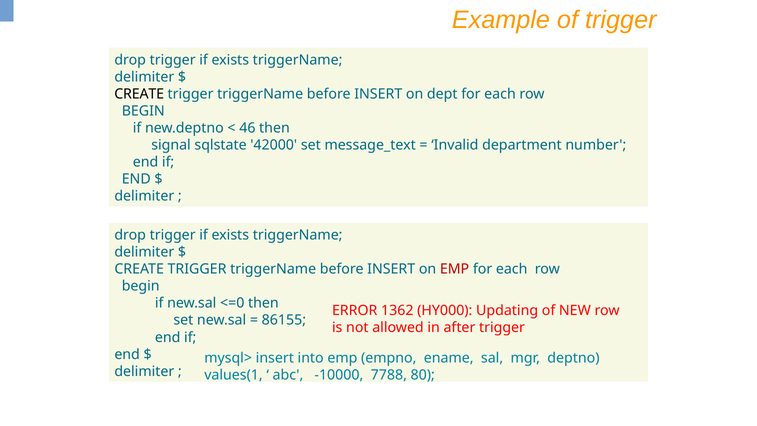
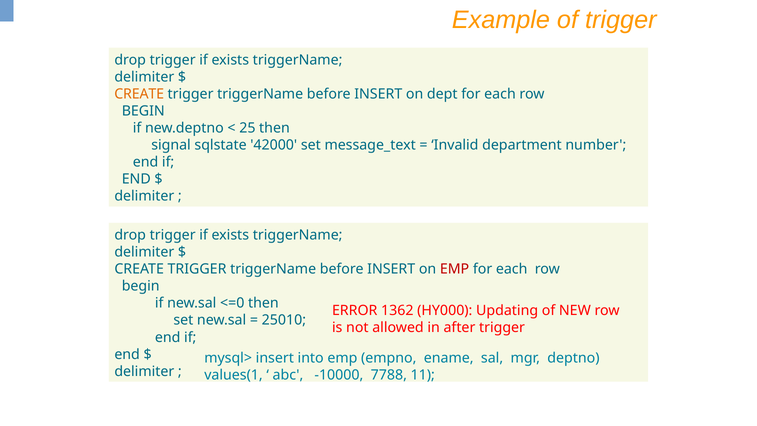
CREATE at (139, 94) colour: black -> orange
46: 46 -> 25
86155: 86155 -> 25010
80: 80 -> 11
